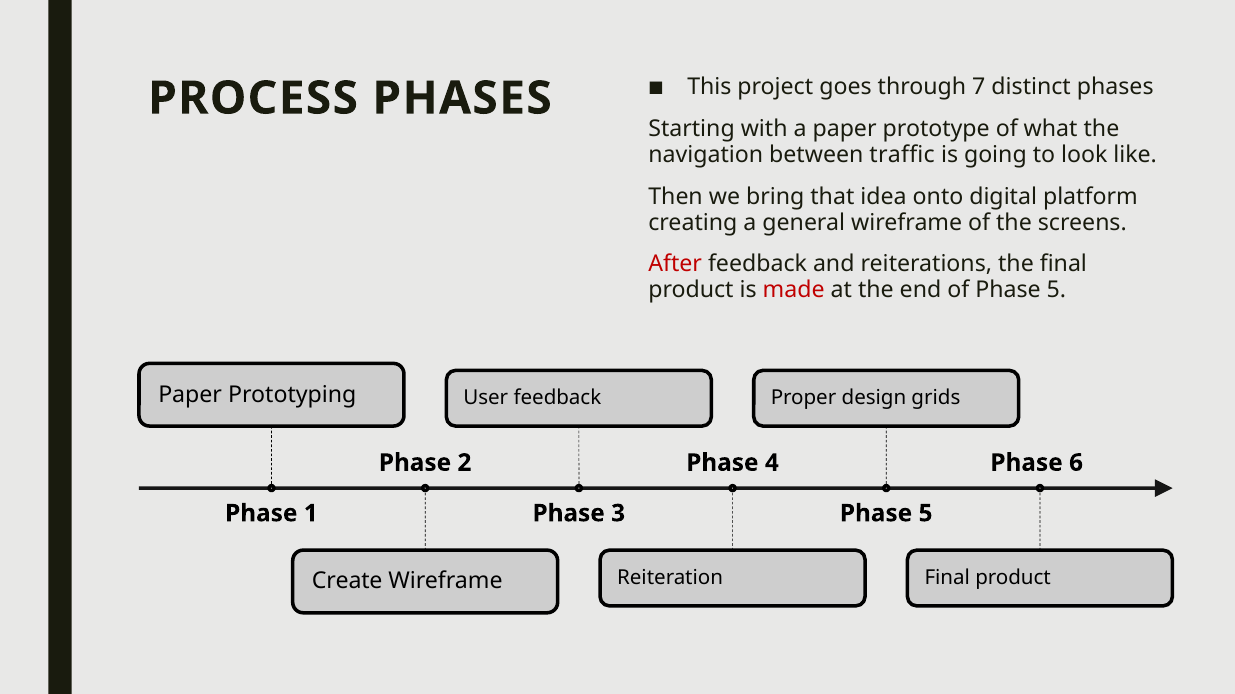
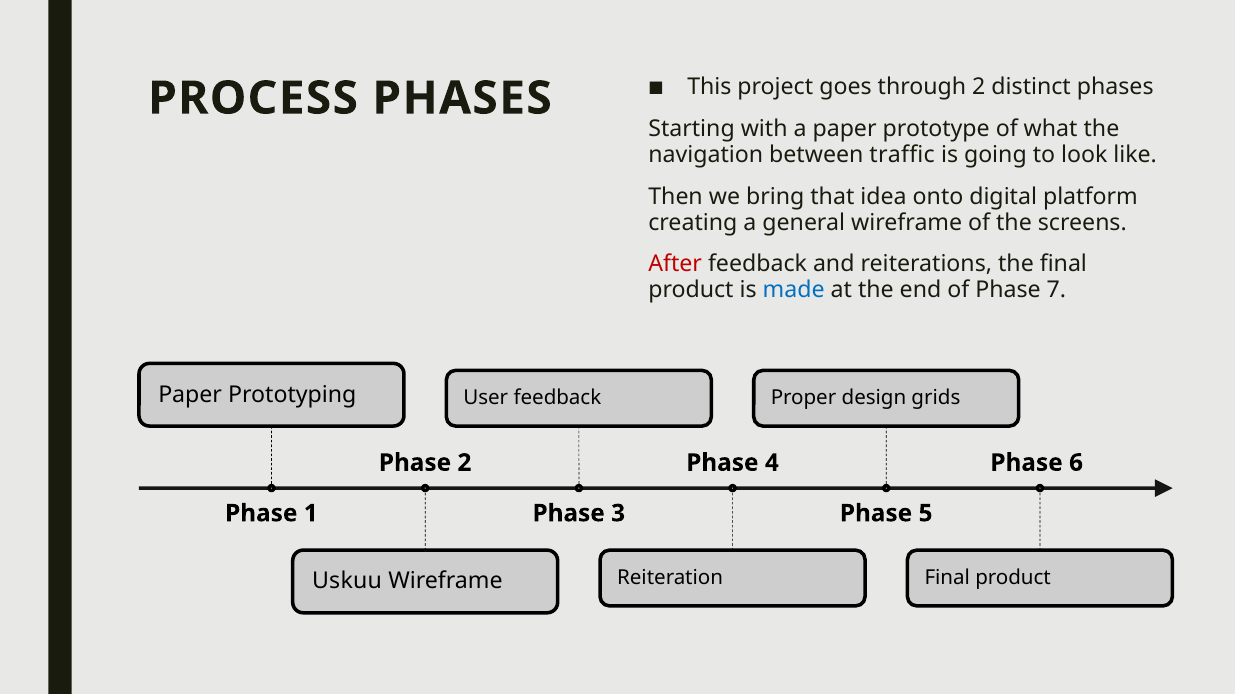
through 7: 7 -> 2
made colour: red -> blue
of Phase 5: 5 -> 7
Create: Create -> Uskuu
